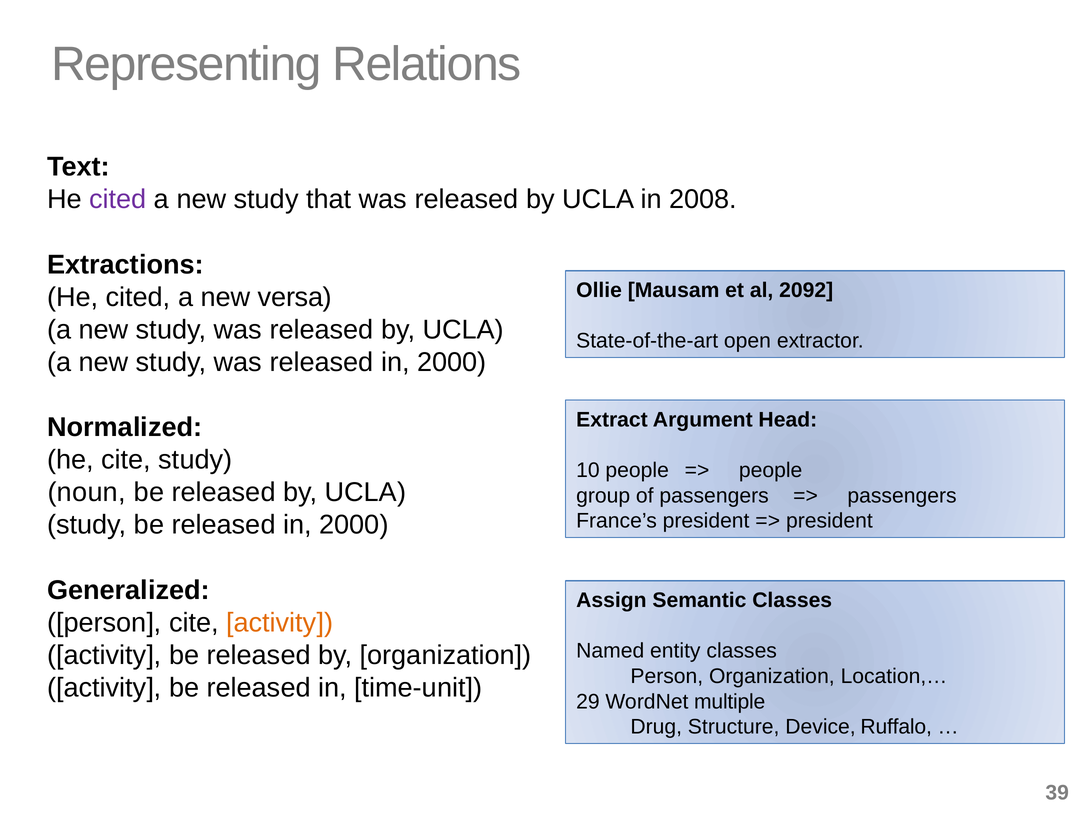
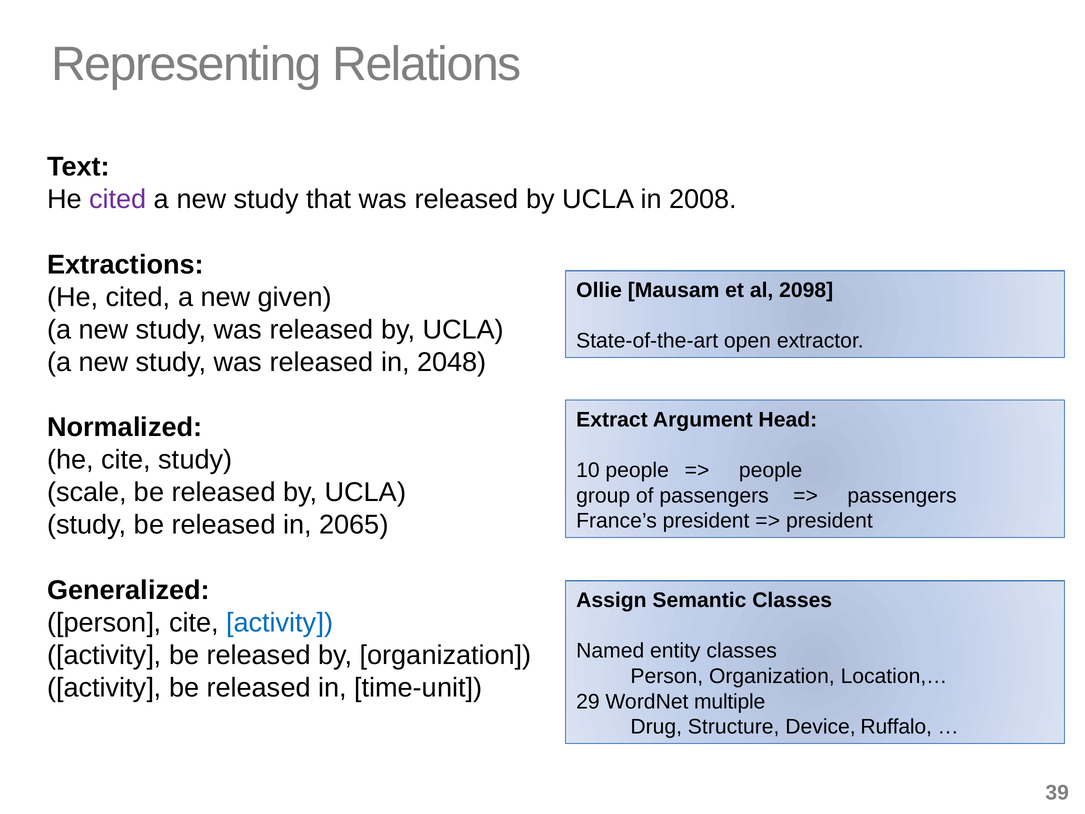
2092: 2092 -> 2098
versa: versa -> given
was released in 2000: 2000 -> 2048
noun: noun -> scale
be released in 2000: 2000 -> 2065
activity at (280, 623) colour: orange -> blue
